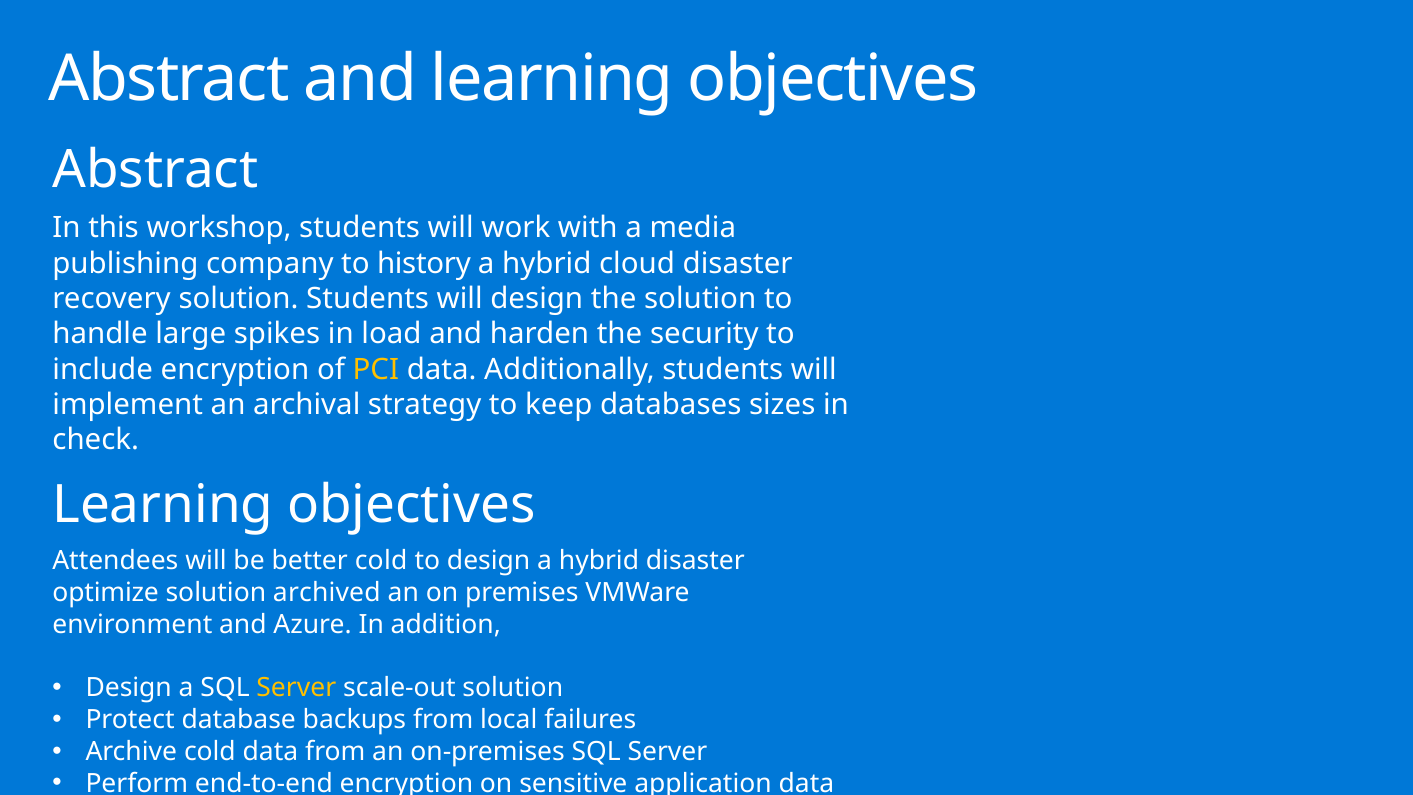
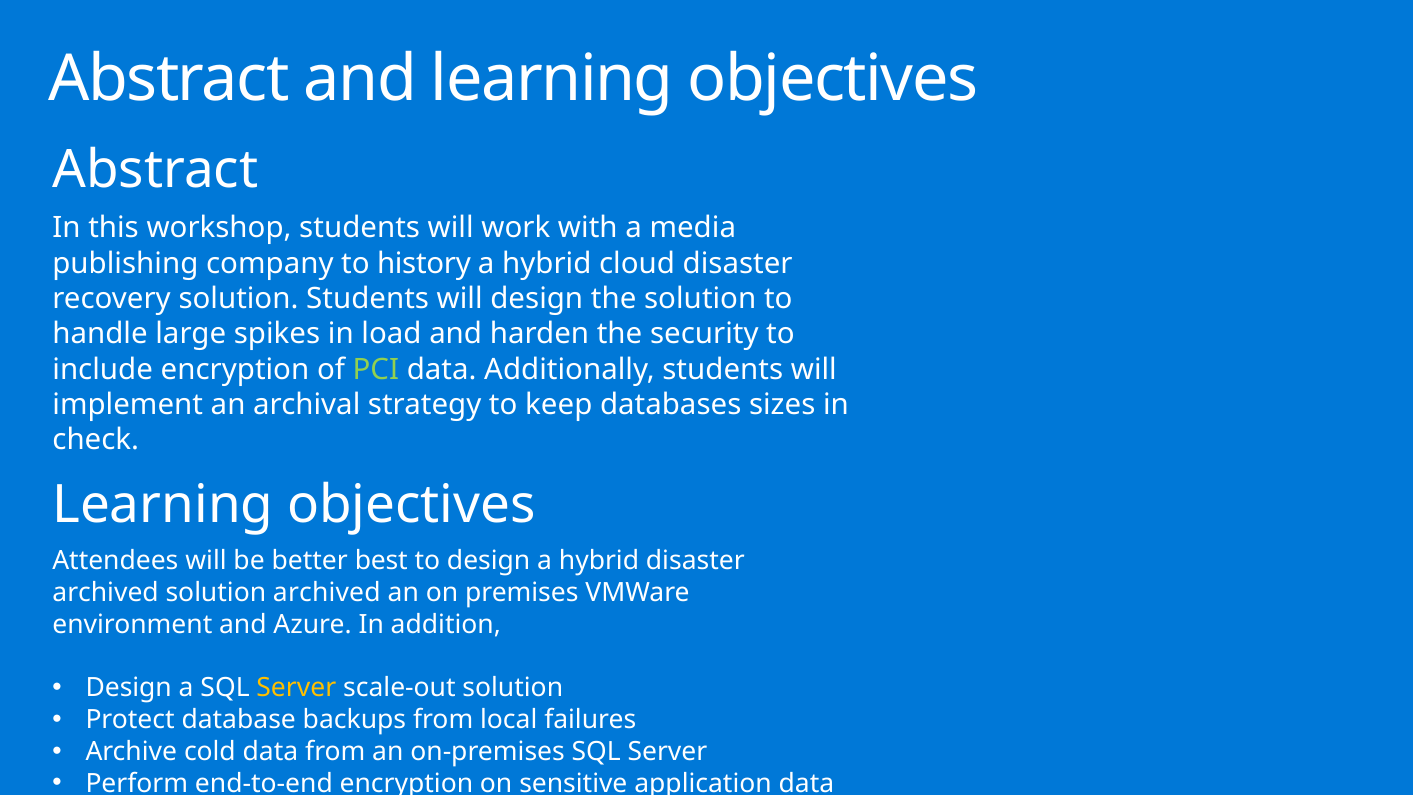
PCI colour: yellow -> light green
better cold: cold -> best
optimize at (106, 593): optimize -> archived
